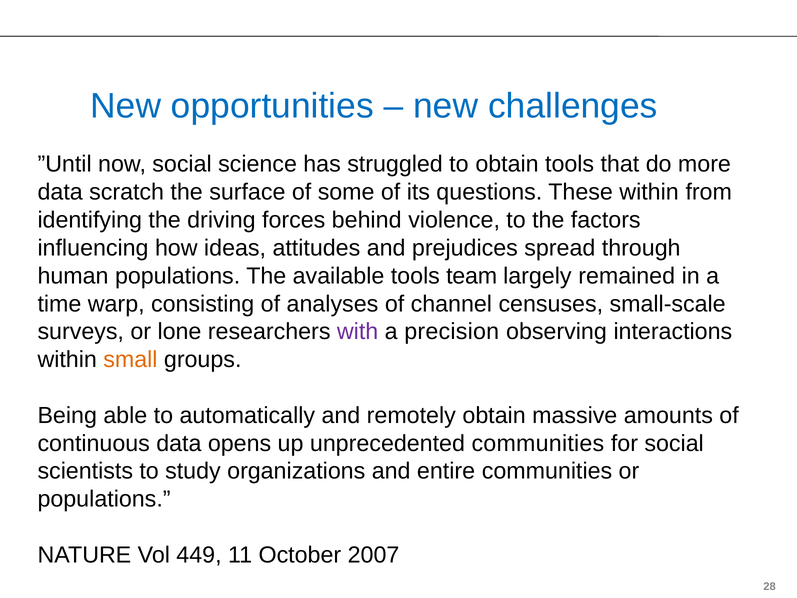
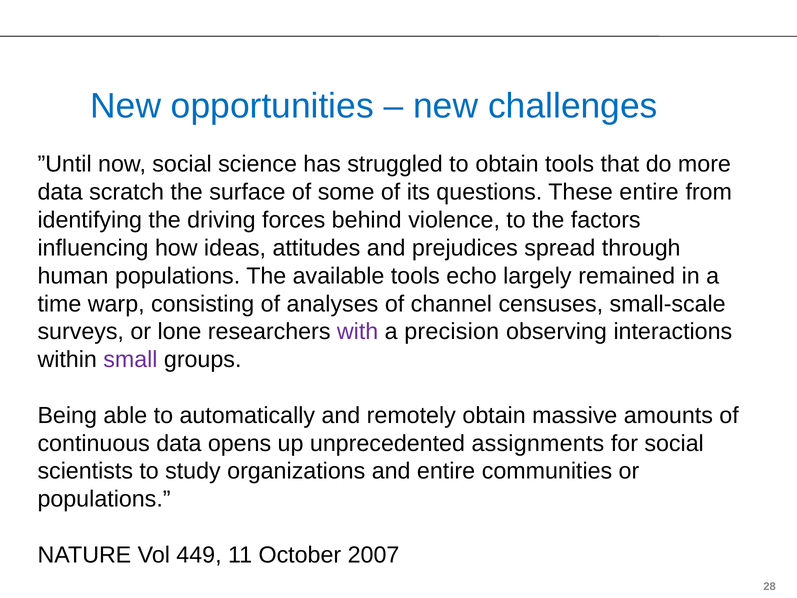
These within: within -> entire
team: team -> echo
small colour: orange -> purple
unprecedented communities: communities -> assignments
